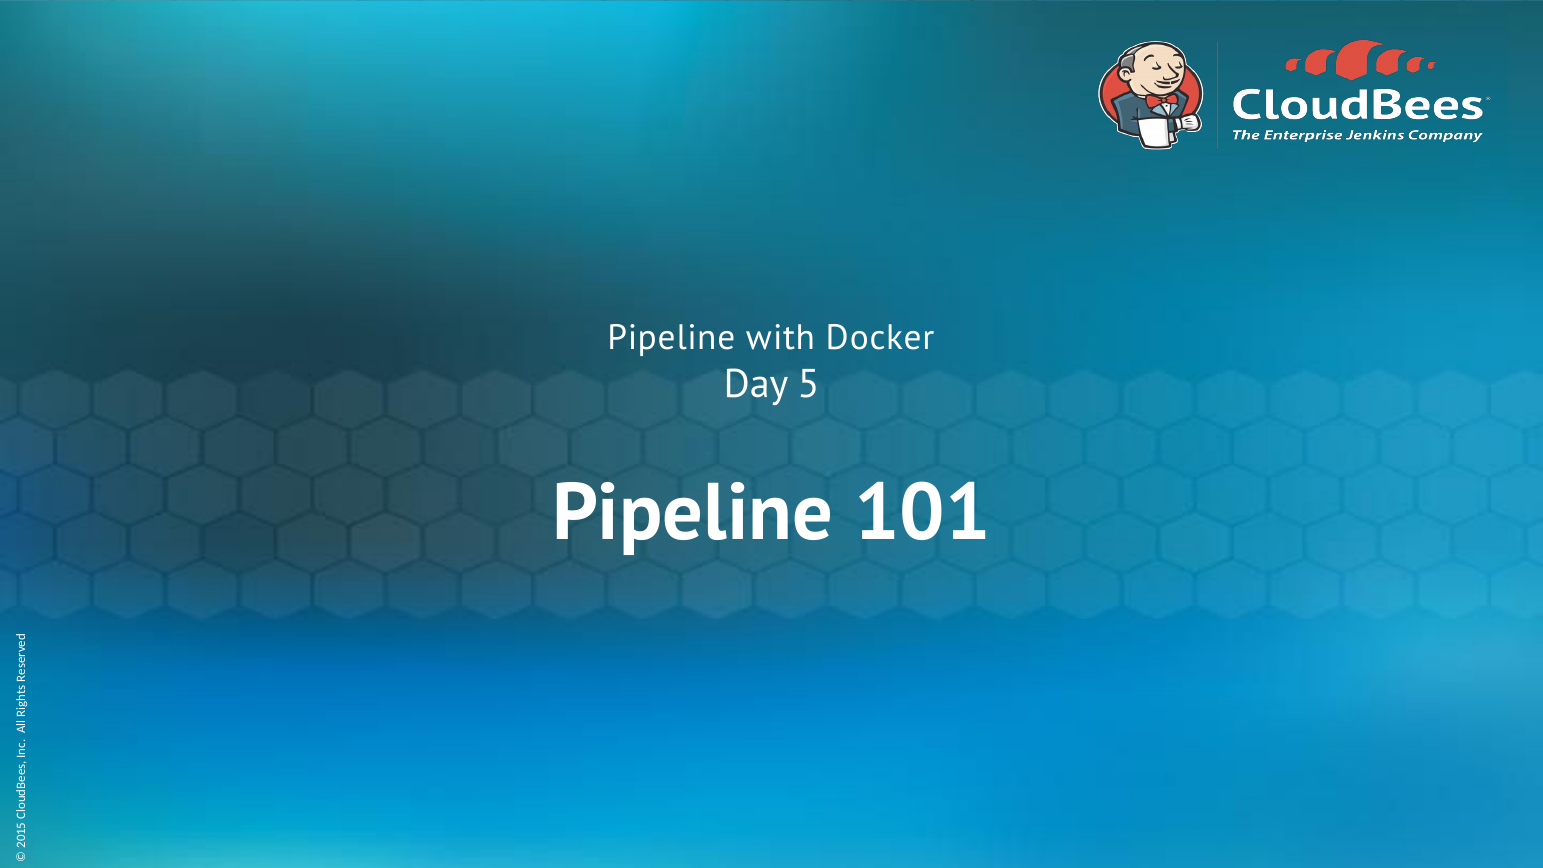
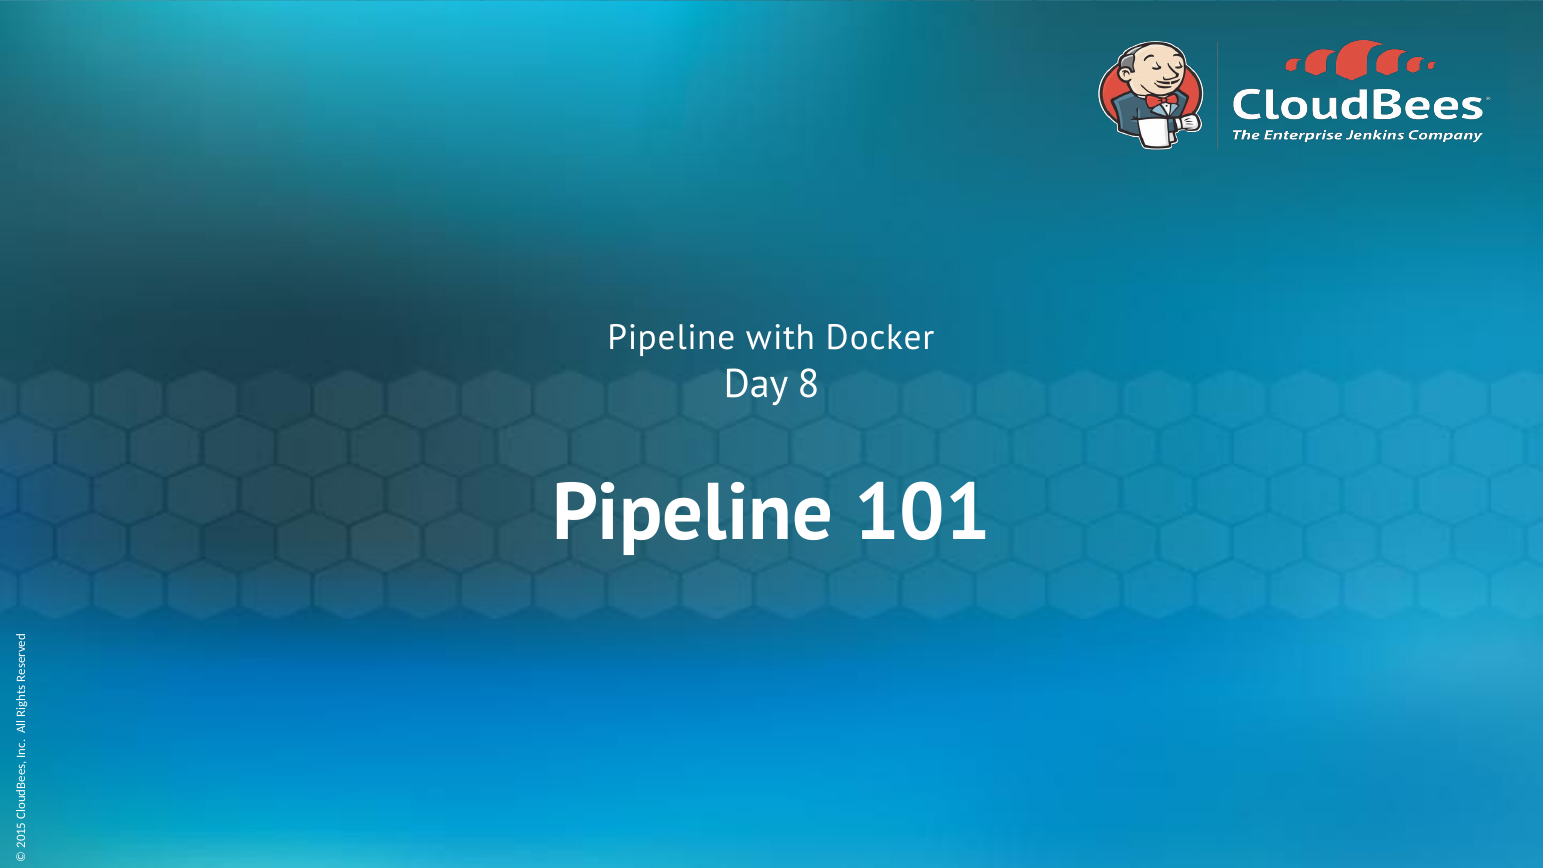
Day 5: 5 -> 8
